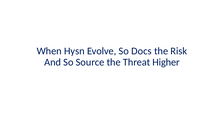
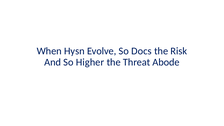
Source: Source -> Higher
Higher: Higher -> Abode
